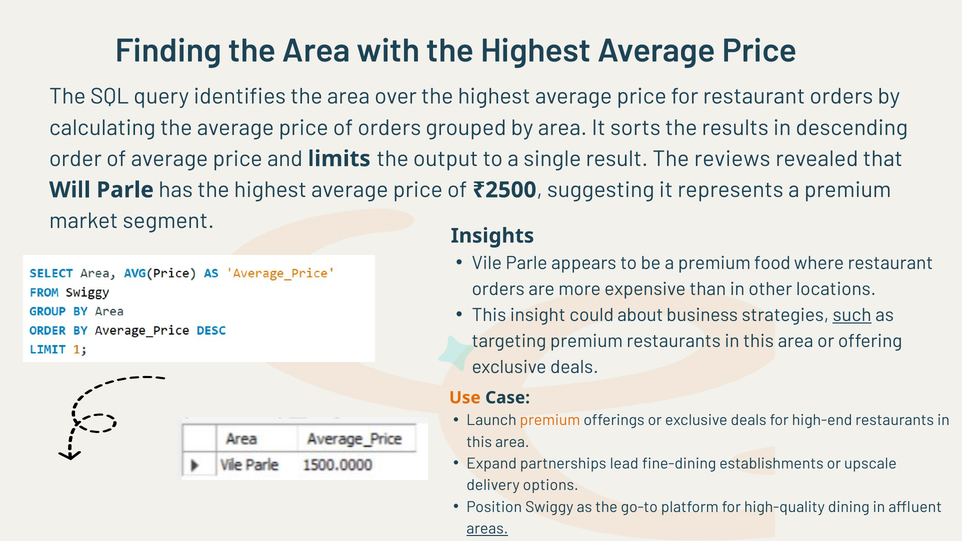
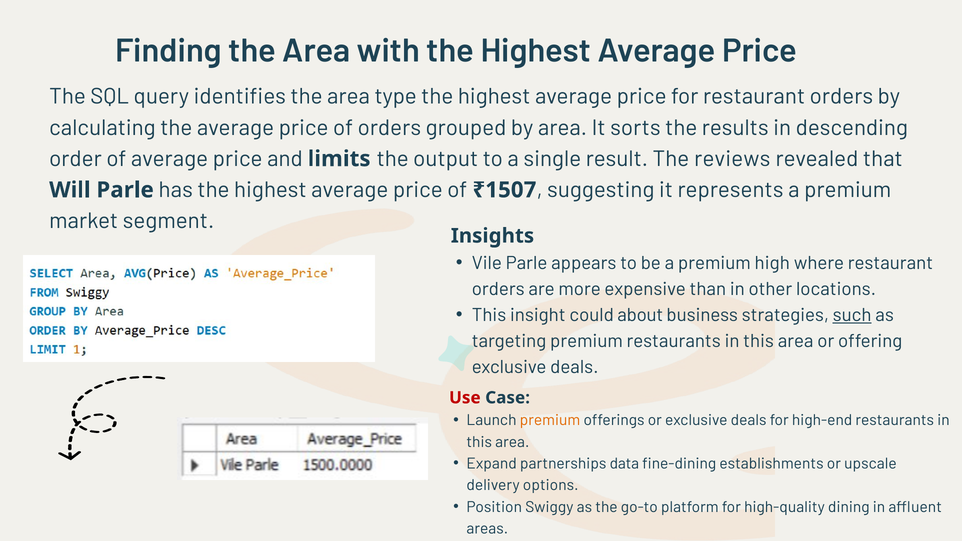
over: over -> type
₹2500: ₹2500 -> ₹1507
food: food -> high
Use colour: orange -> red
lead: lead -> data
areas underline: present -> none
